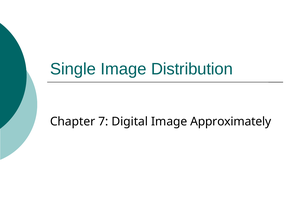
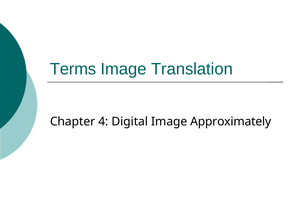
Single: Single -> Terms
Distribution: Distribution -> Translation
7: 7 -> 4
